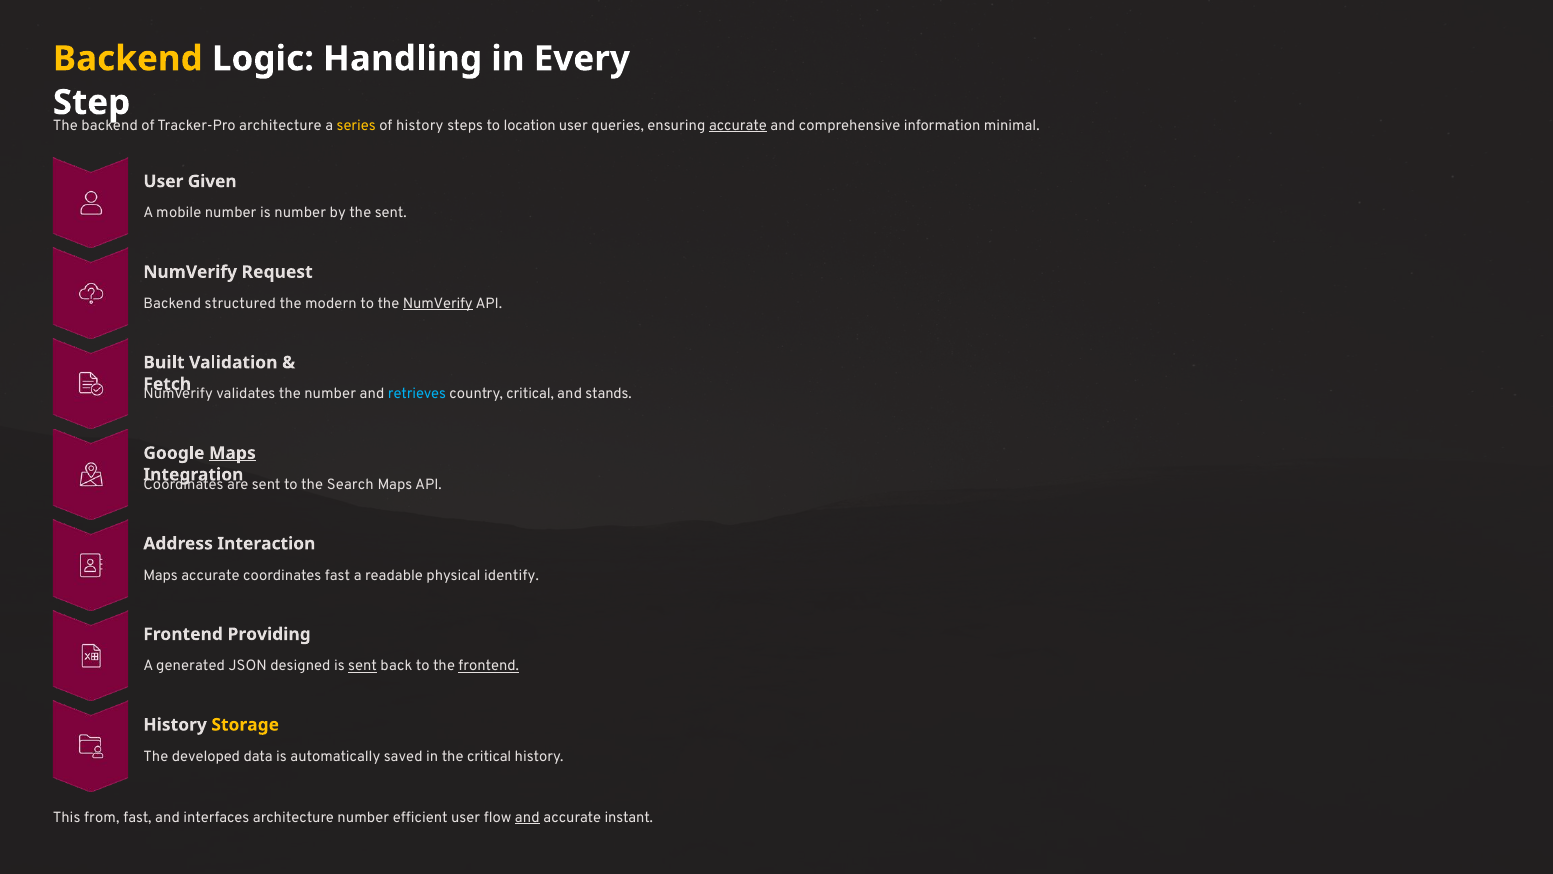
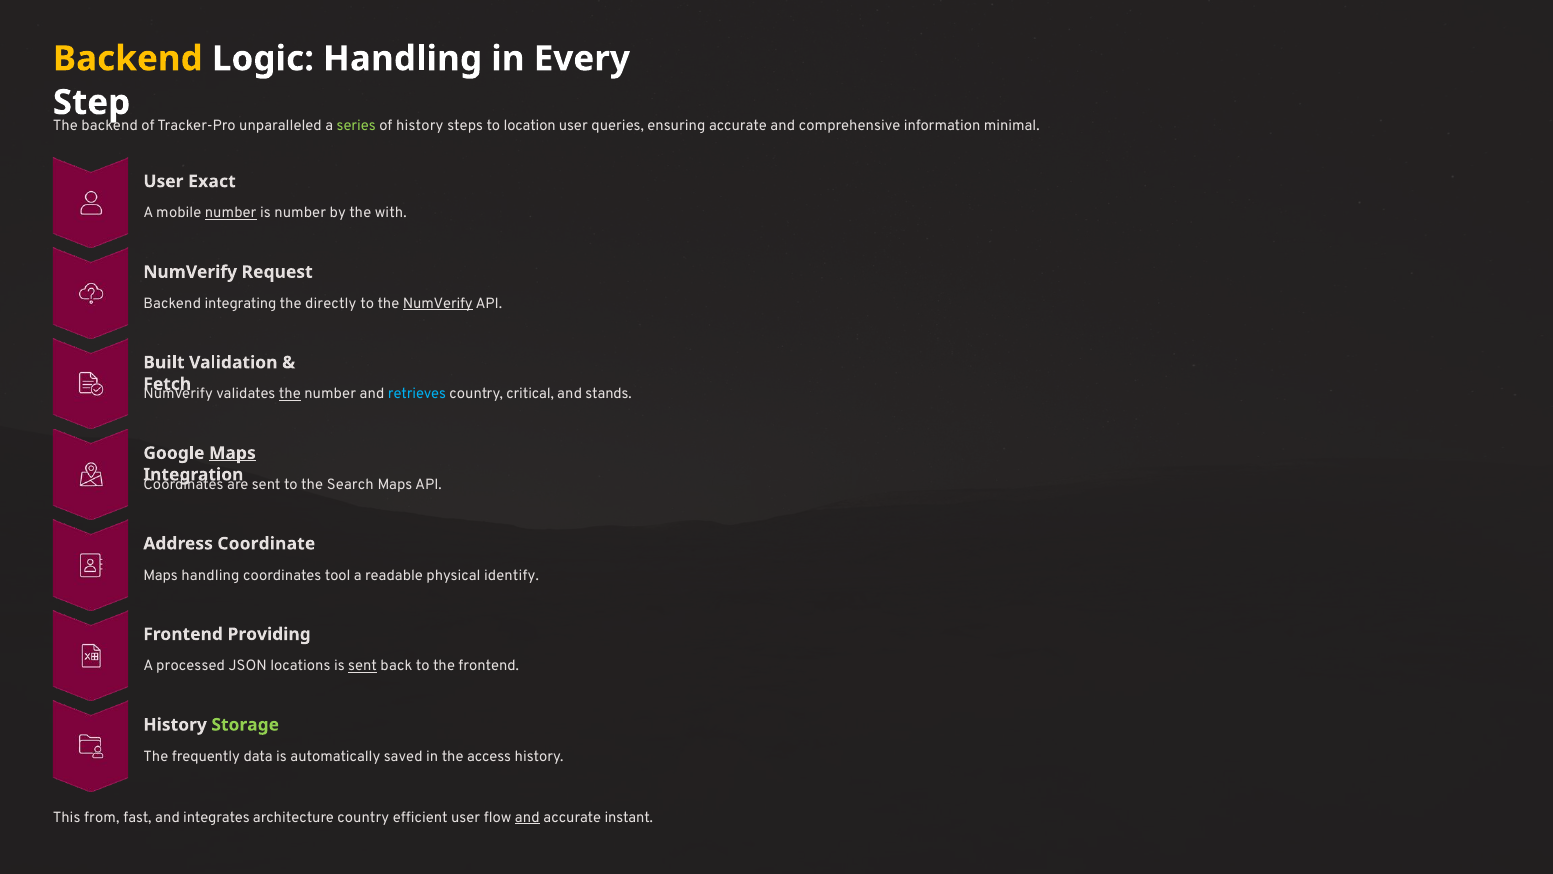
Tracker-Pro architecture: architecture -> unparalleled
series colour: yellow -> light green
accurate at (738, 125) underline: present -> none
Given: Given -> Exact
number at (231, 213) underline: none -> present
the sent: sent -> with
structured: structured -> integrating
modern: modern -> directly
the at (290, 394) underline: none -> present
Interaction: Interaction -> Coordinate
Maps accurate: accurate -> handling
coordinates fast: fast -> tool
generated: generated -> processed
designed: designed -> locations
frontend at (489, 665) underline: present -> none
Storage colour: yellow -> light green
developed: developed -> frequently
the critical: critical -> access
interfaces: interfaces -> integrates
architecture number: number -> country
